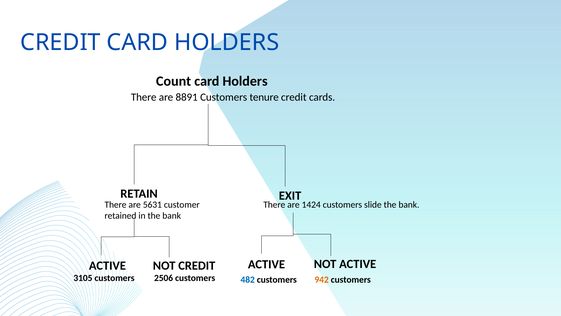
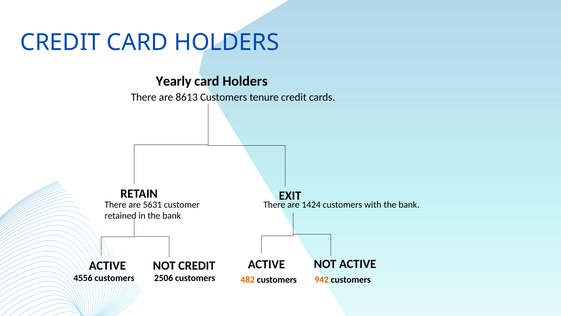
Count: Count -> Yearly
8891: 8891 -> 8613
slide: slide -> with
3105: 3105 -> 4556
482 colour: blue -> orange
